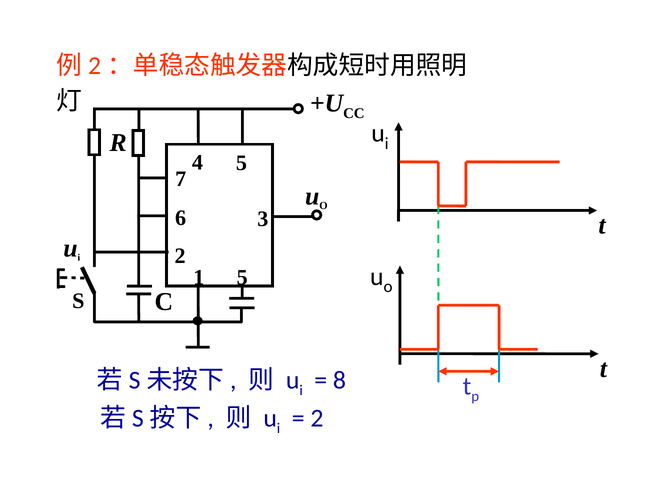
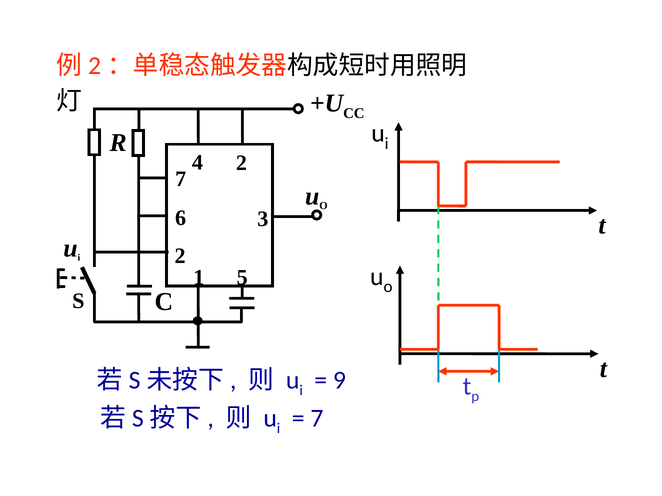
4 5: 5 -> 2
8: 8 -> 9
2 at (317, 419): 2 -> 7
